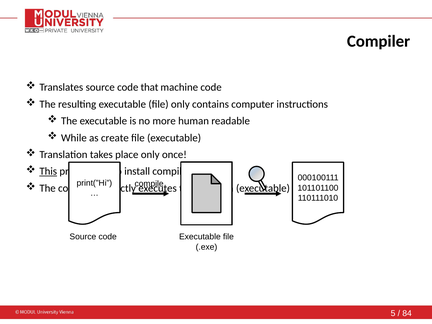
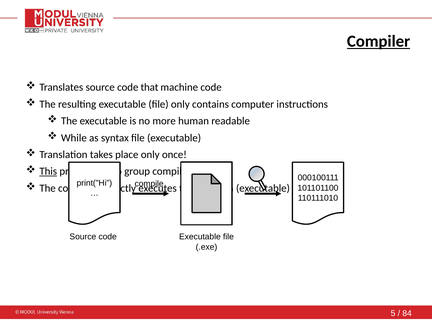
Compiler underline: none -> present
create: create -> syntax
install: install -> group
